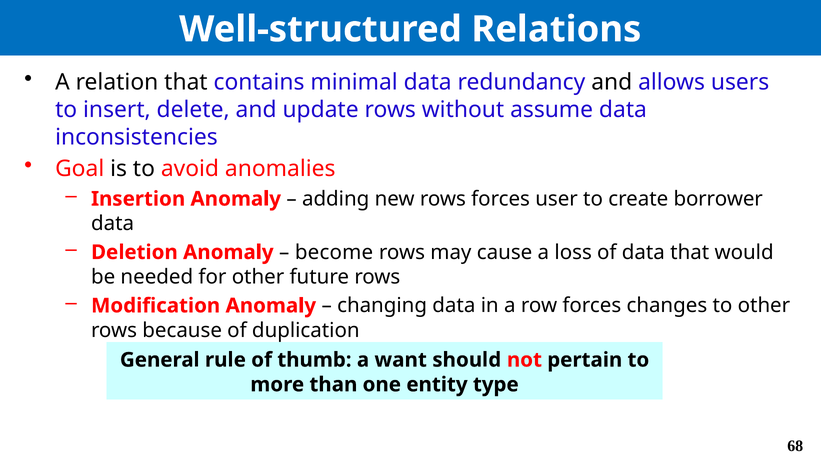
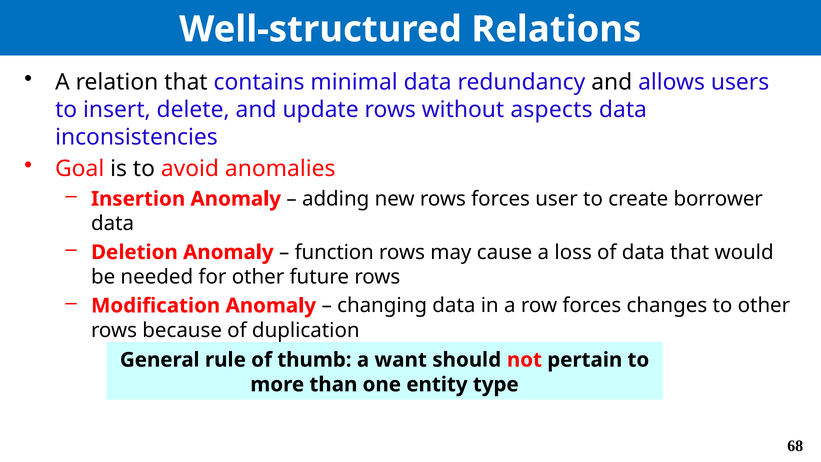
assume: assume -> aspects
become: become -> function
